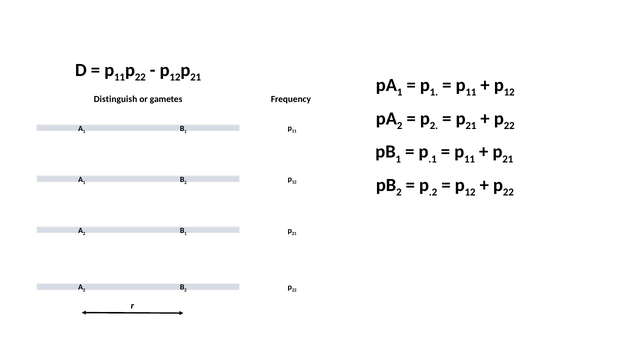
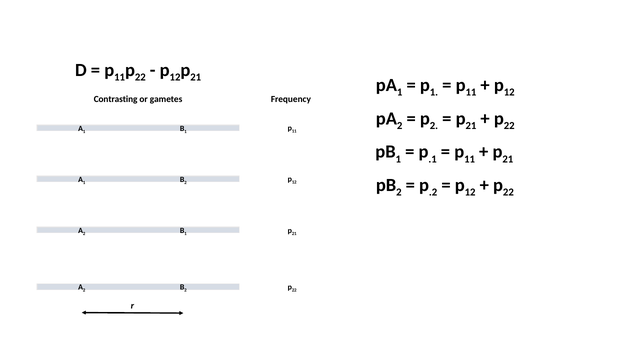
Distinguish: Distinguish -> Contrasting
